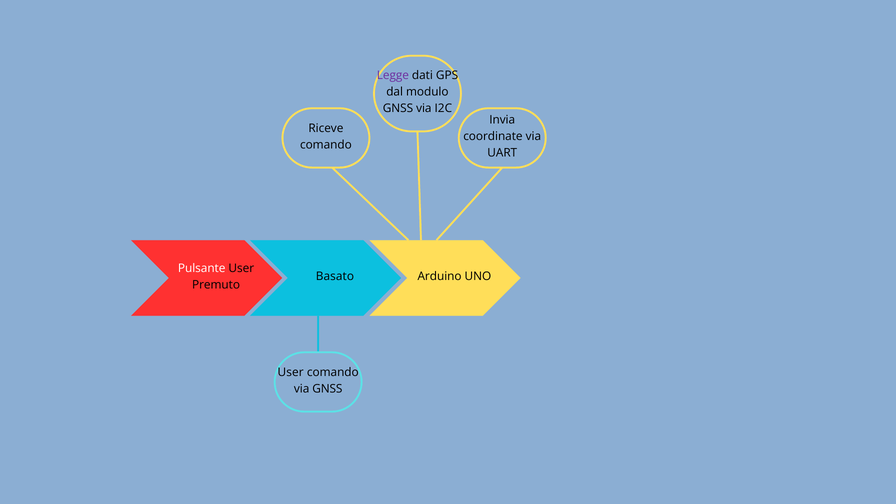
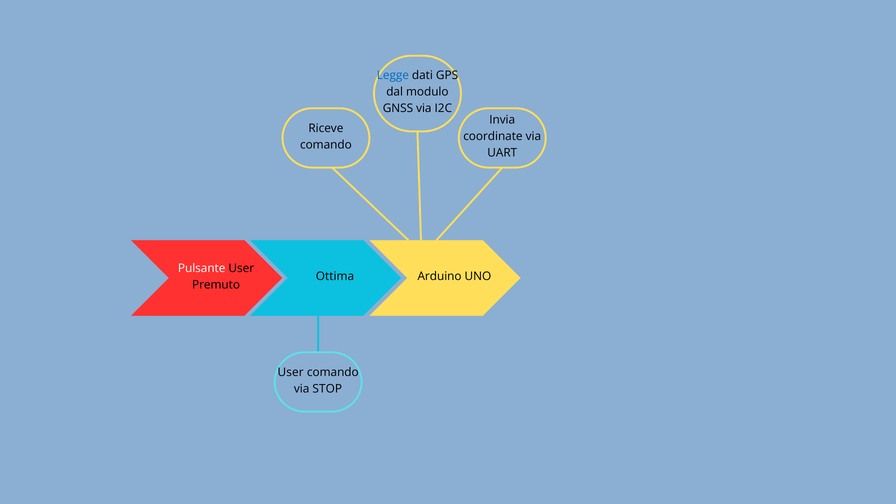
Legge colour: purple -> blue
Basato: Basato -> Ottima
via GNSS: GNSS -> STOP
